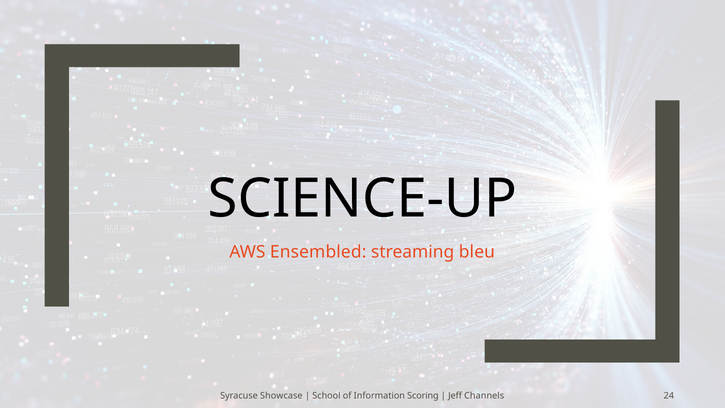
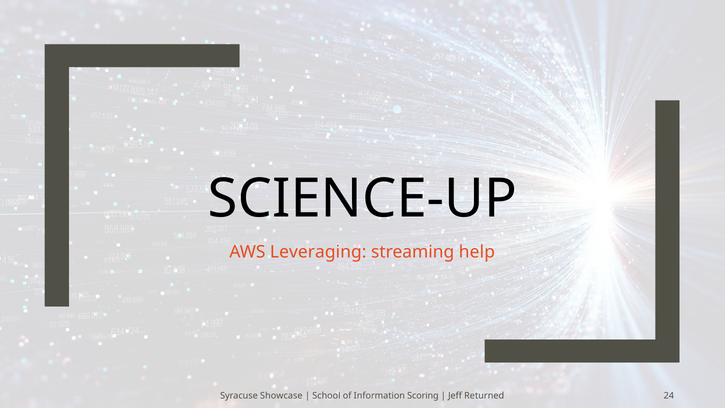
Ensembled: Ensembled -> Leveraging
bleu: bleu -> help
Channels: Channels -> Returned
